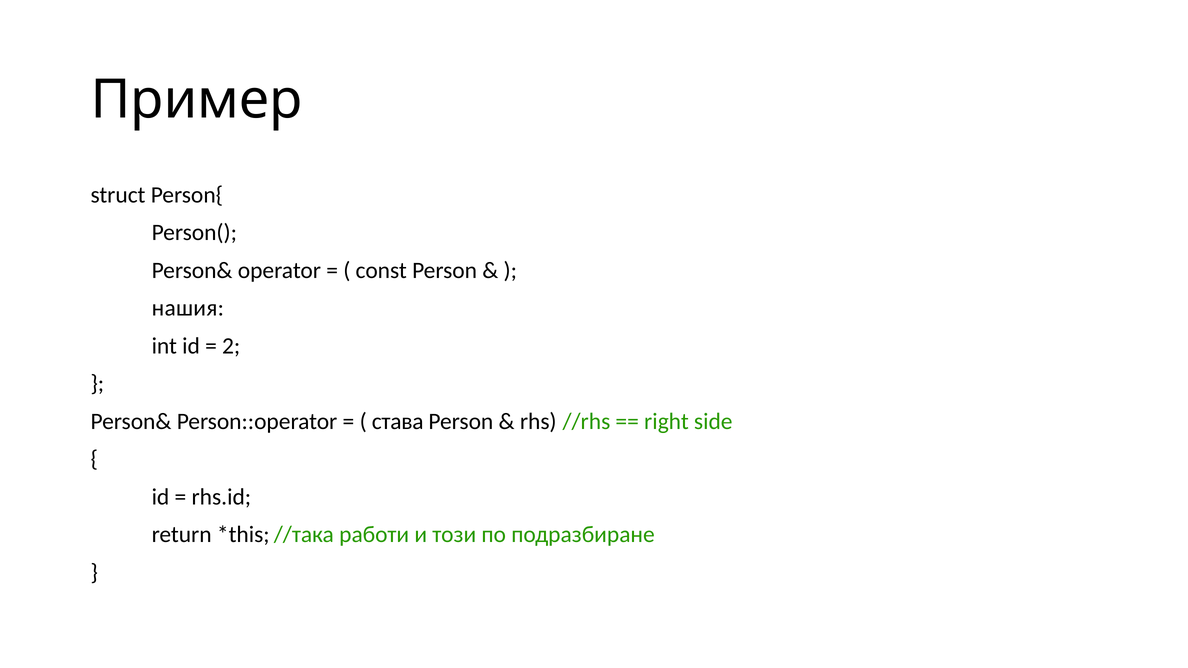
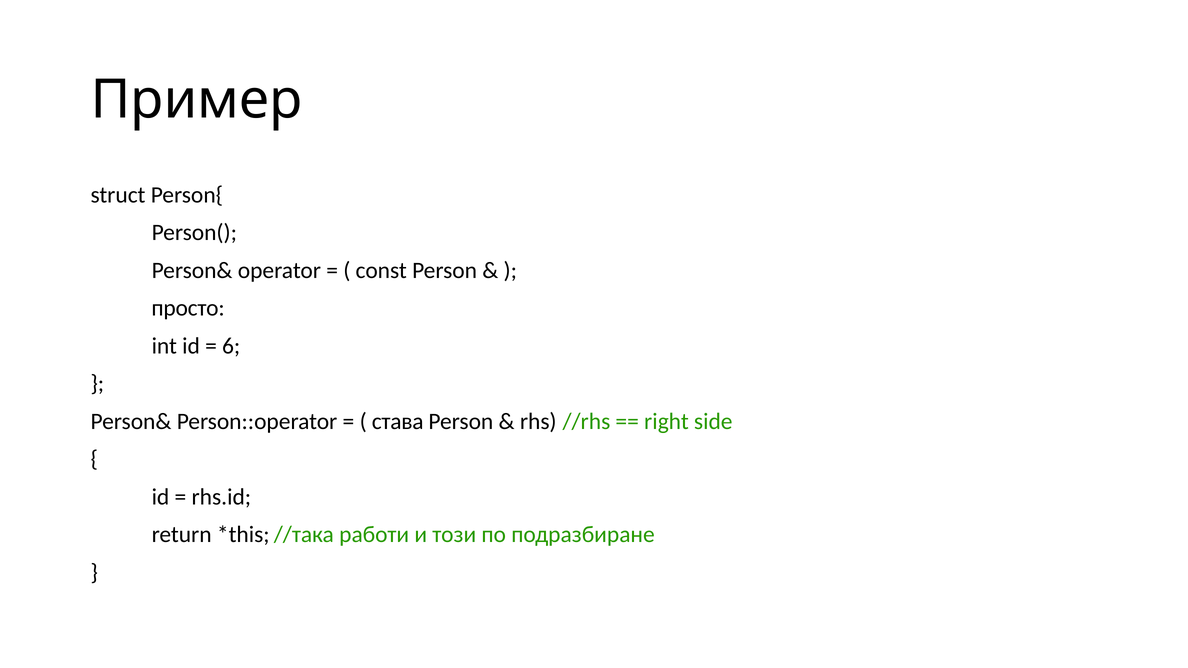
нашия: нашия -> просто
2: 2 -> 6
